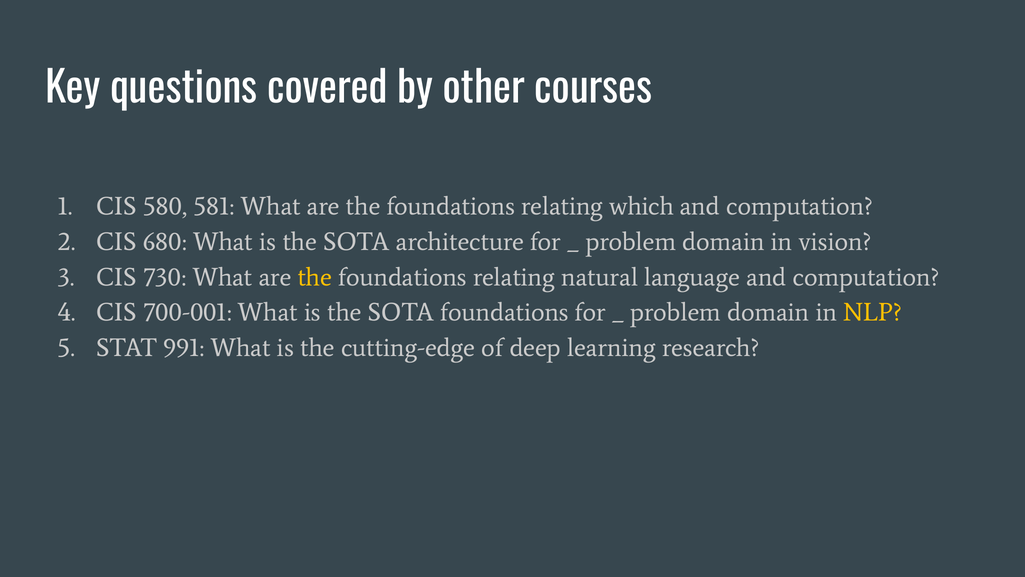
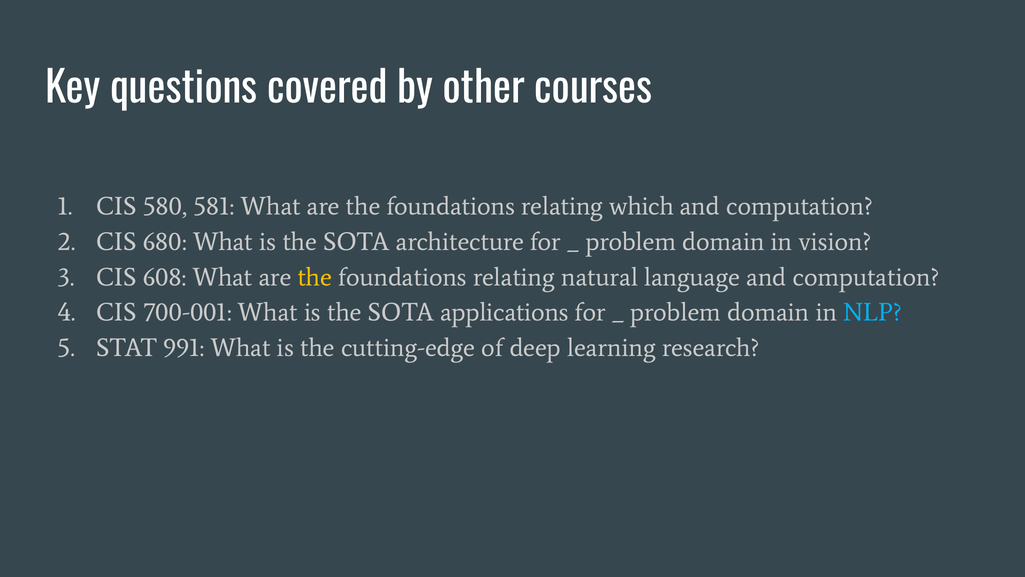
730: 730 -> 608
SOTA foundations: foundations -> applications
NLP colour: yellow -> light blue
